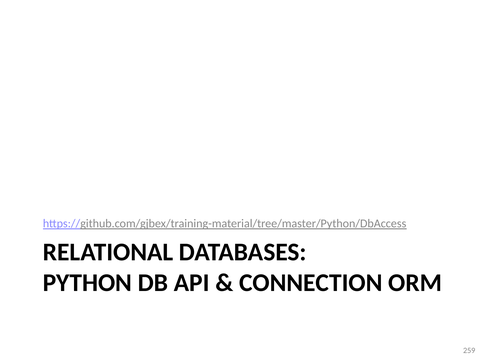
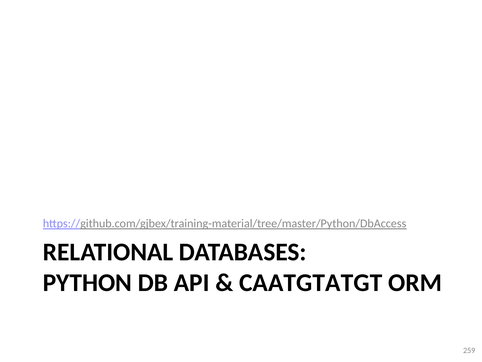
CONNECTION: CONNECTION -> CAATGTATGT
